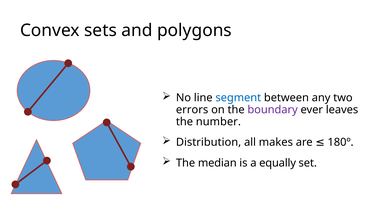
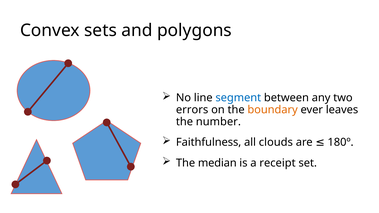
boundary colour: purple -> orange
Distribution: Distribution -> Faithfulness
makes: makes -> clouds
equally: equally -> receipt
